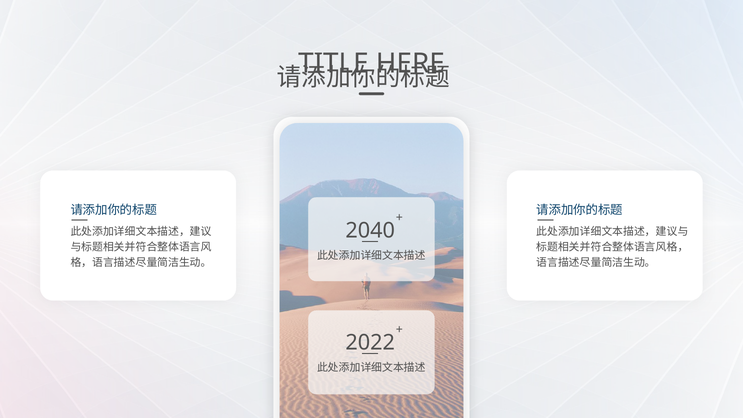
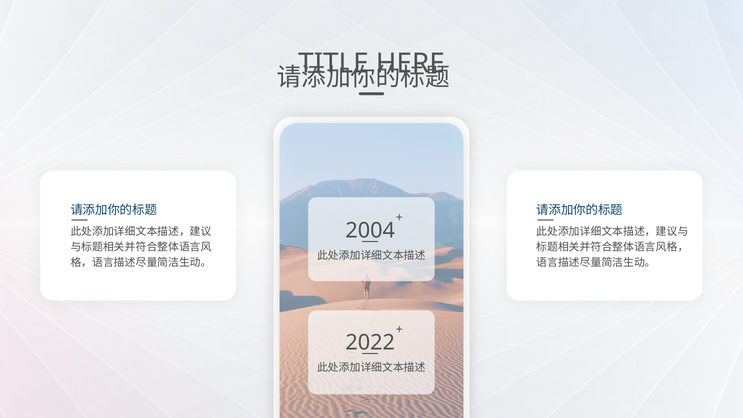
2040: 2040 -> 2004
